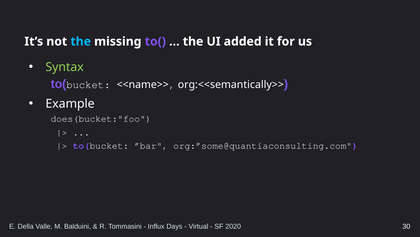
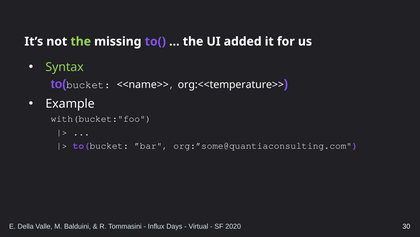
the at (81, 41) colour: light blue -> light green
org:<<semantically>>: org:<<semantically>> -> org:<<temperature>>
does(bucket:"foo: does(bucket:"foo -> with(bucket:"foo
